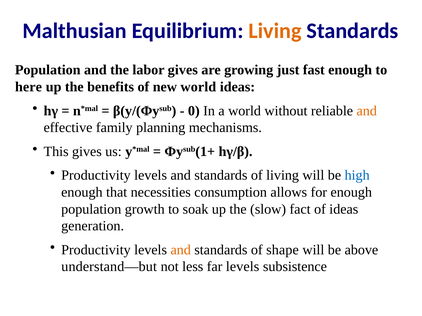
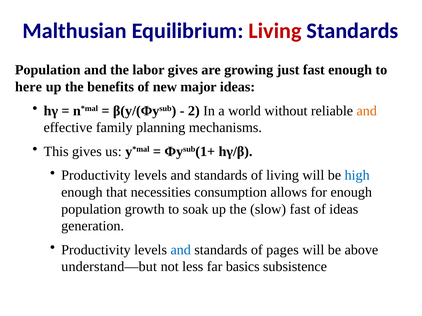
Living at (275, 31) colour: orange -> red
new world: world -> major
0: 0 -> 2
slow fact: fact -> fast
and at (181, 250) colour: orange -> blue
shape: shape -> pages
far levels: levels -> basics
